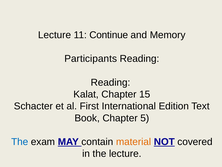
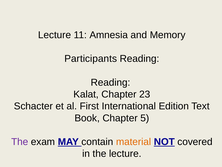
Continue: Continue -> Amnesia
15: 15 -> 23
The at (20, 141) colour: blue -> purple
